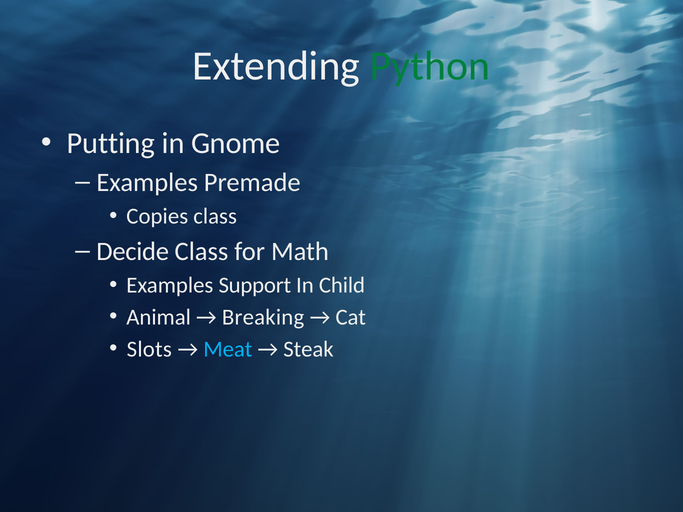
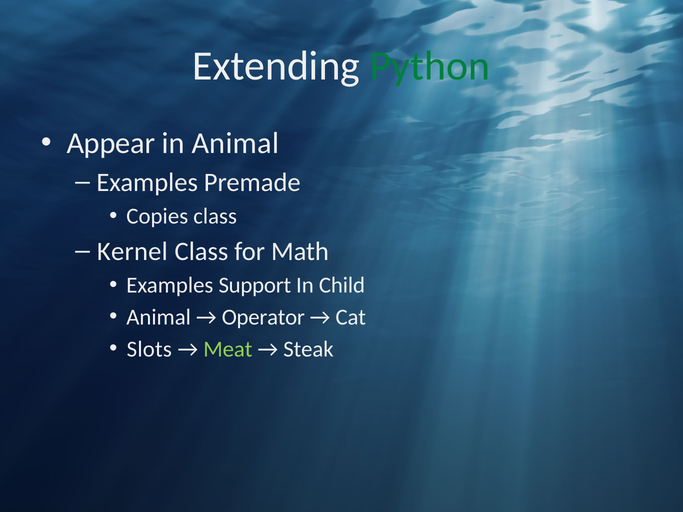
Putting: Putting -> Appear
in Gnome: Gnome -> Animal
Decide: Decide -> Kernel
Breaking: Breaking -> Operator
Meat colour: light blue -> light green
